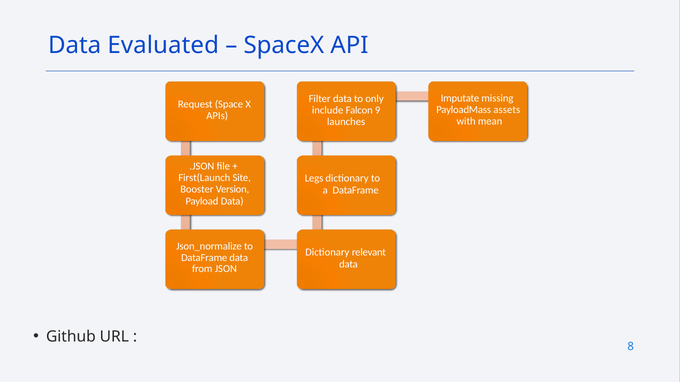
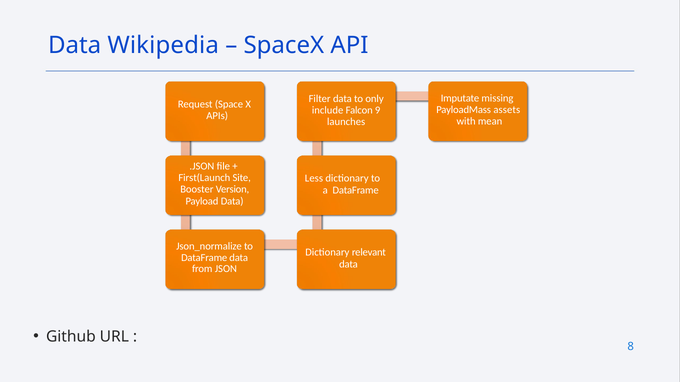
Evaluated: Evaluated -> Wikipedia
Legs: Legs -> Less
